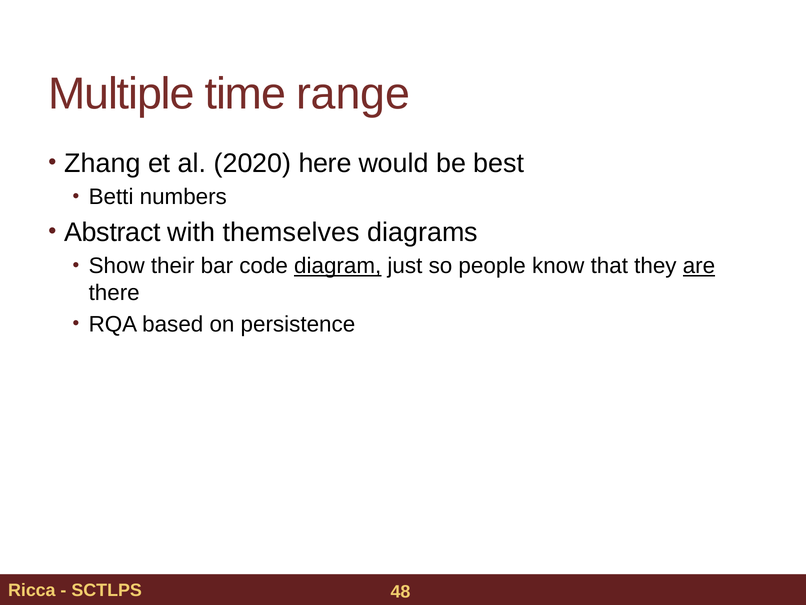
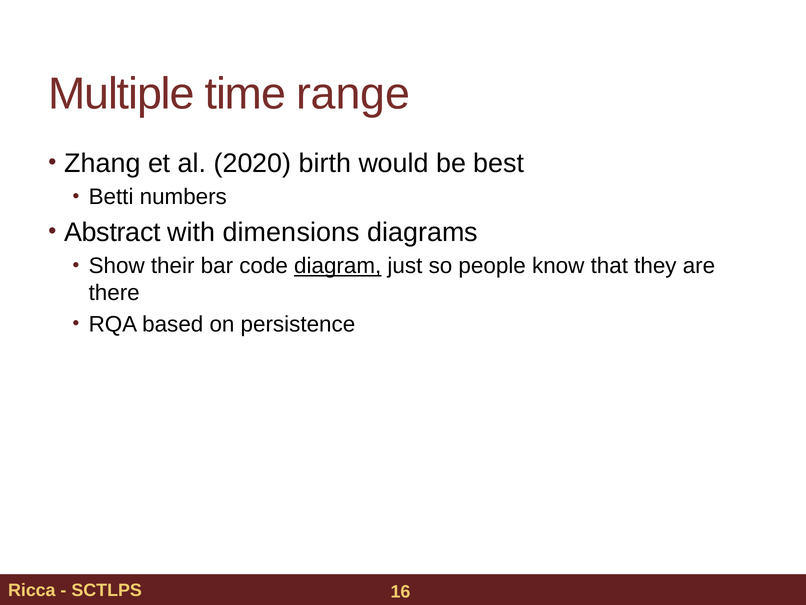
here: here -> birth
themselves: themselves -> dimensions
are underline: present -> none
48: 48 -> 16
